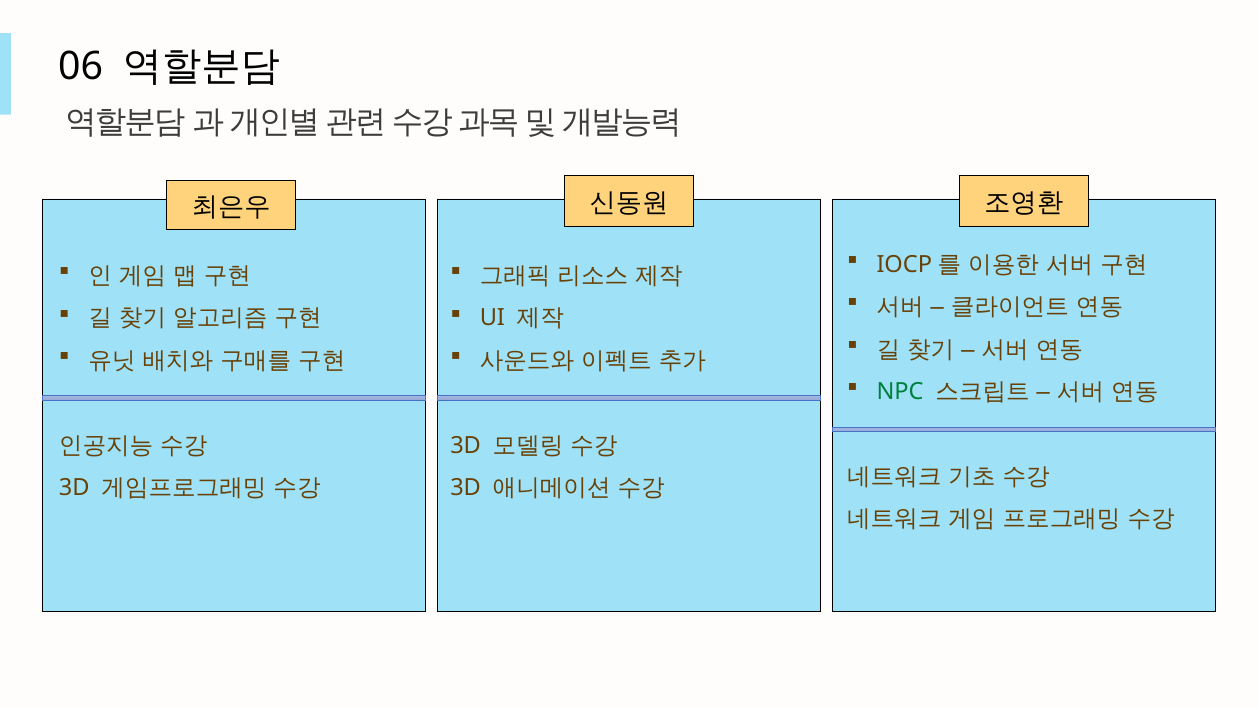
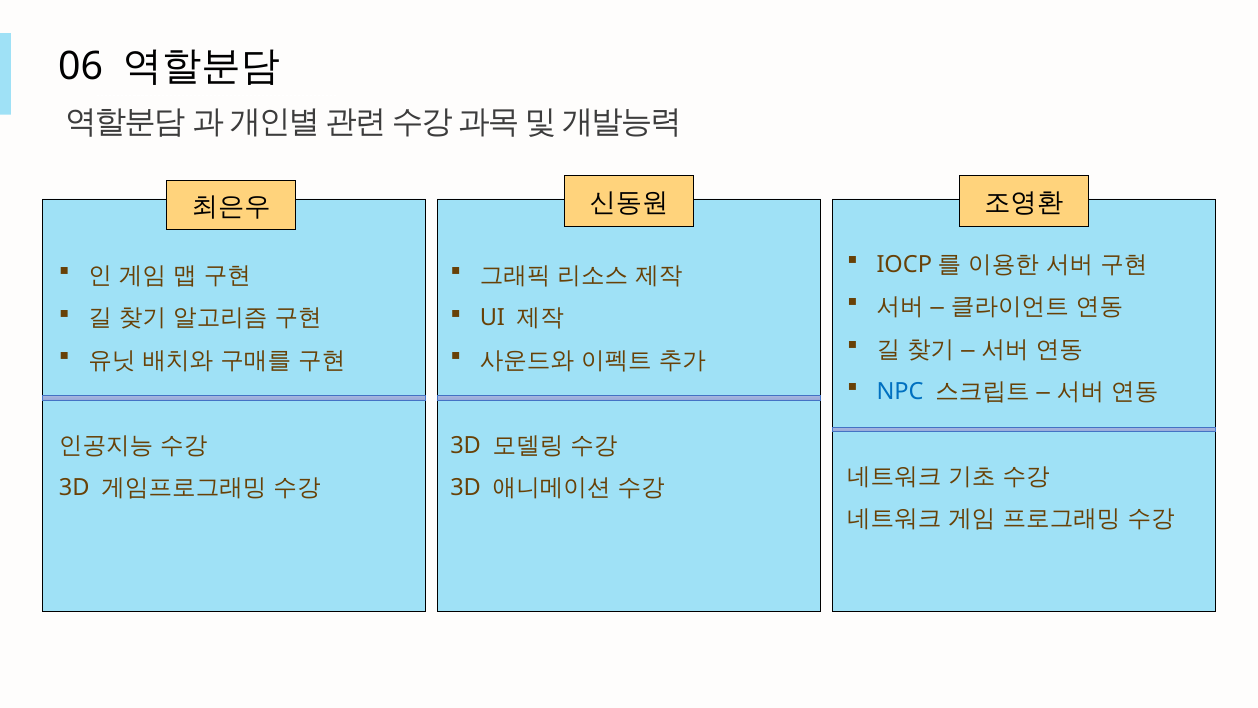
NPC colour: green -> blue
